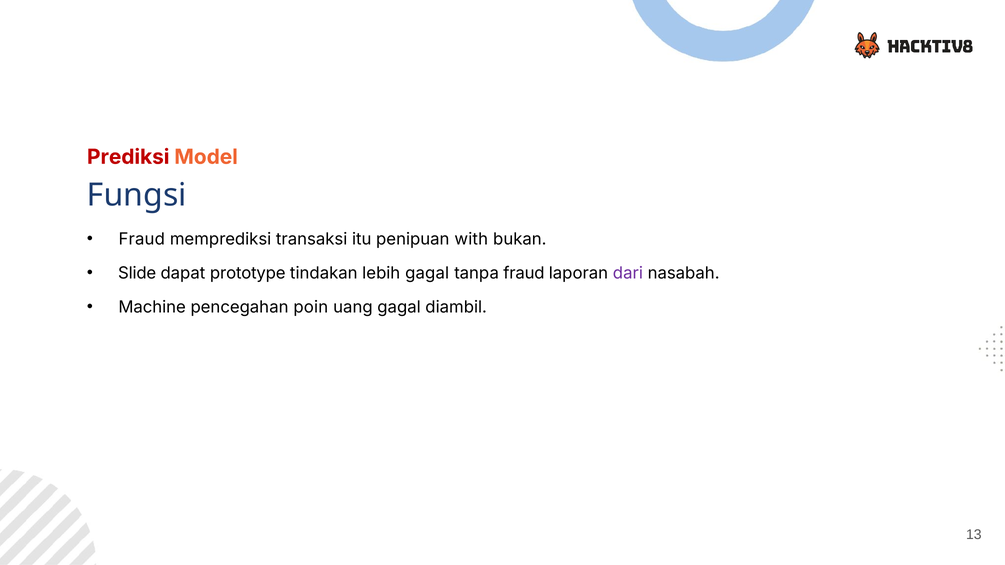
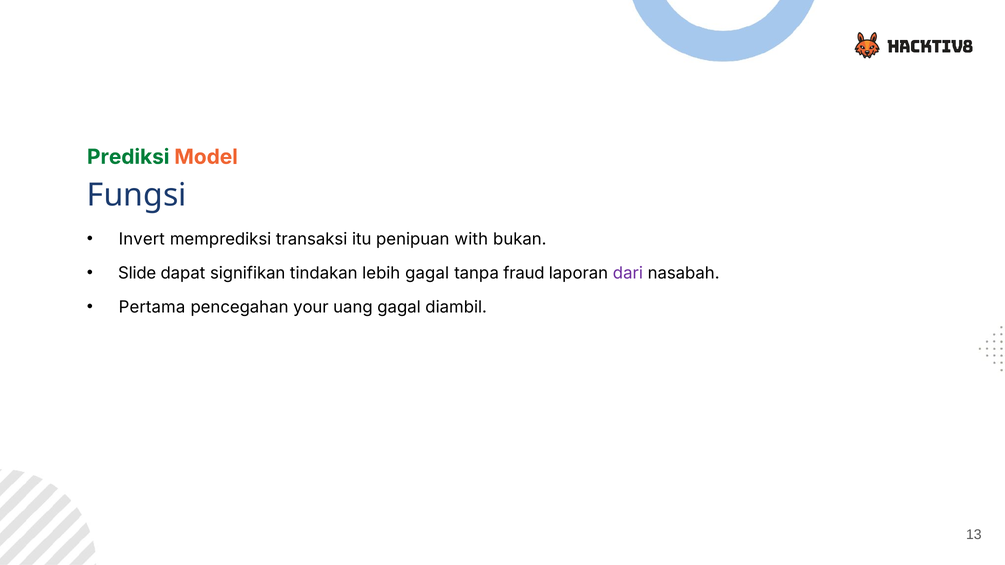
Prediksi colour: red -> green
Fraud at (142, 239): Fraud -> Invert
prototype: prototype -> signifikan
Machine: Machine -> Pertama
poin: poin -> your
